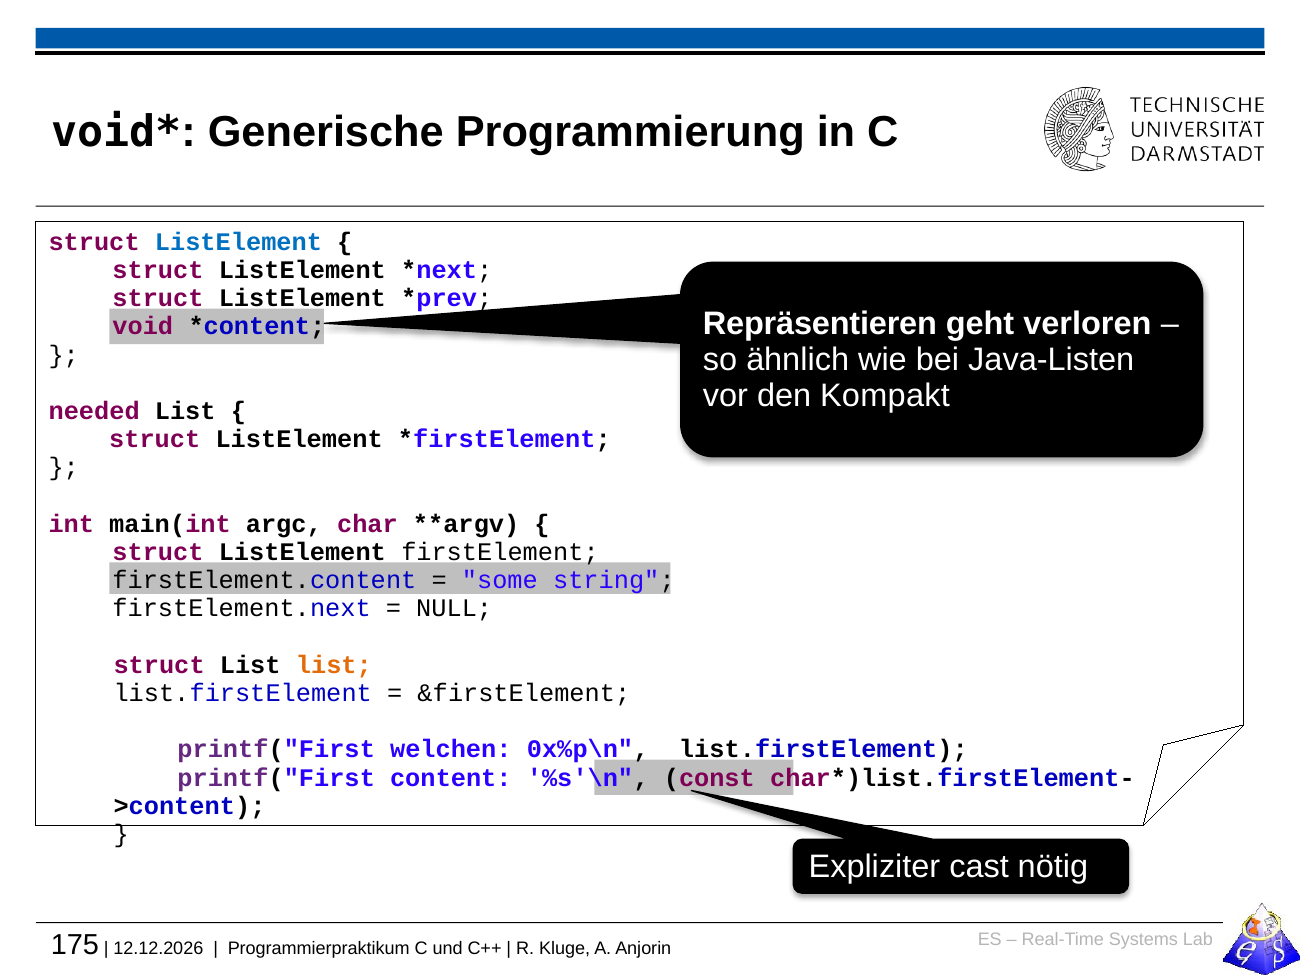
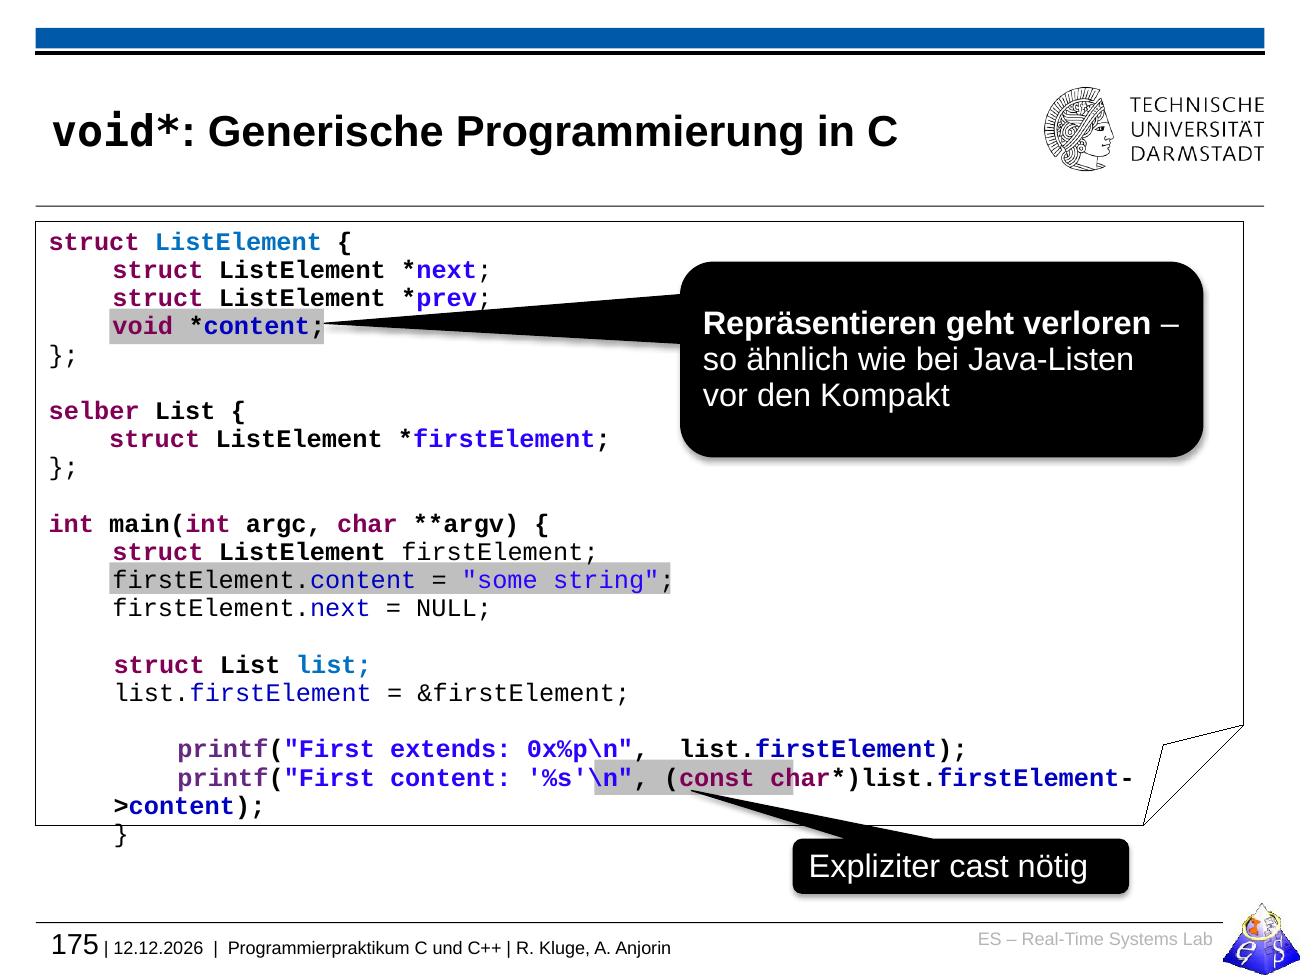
needed: needed -> selber
list at (334, 665) colour: orange -> blue
welchen: welchen -> extends
